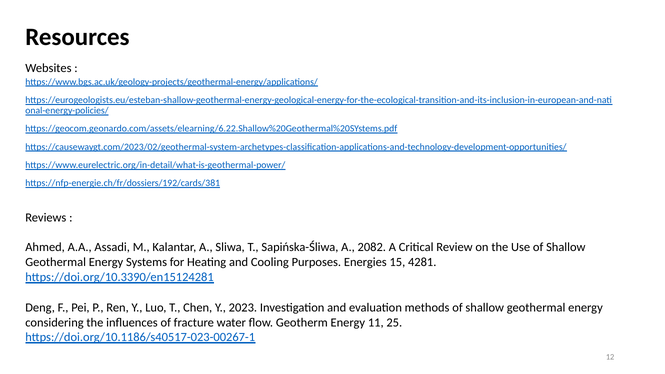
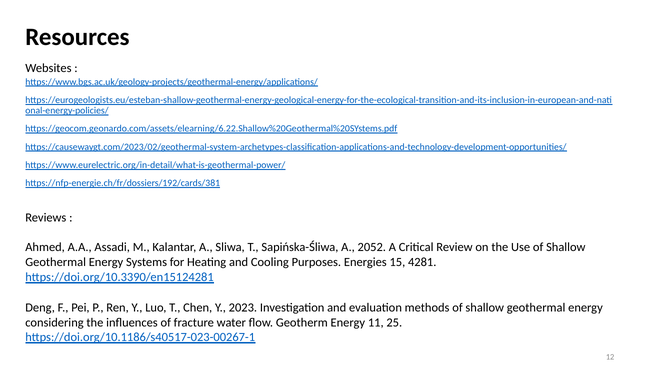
2082: 2082 -> 2052
